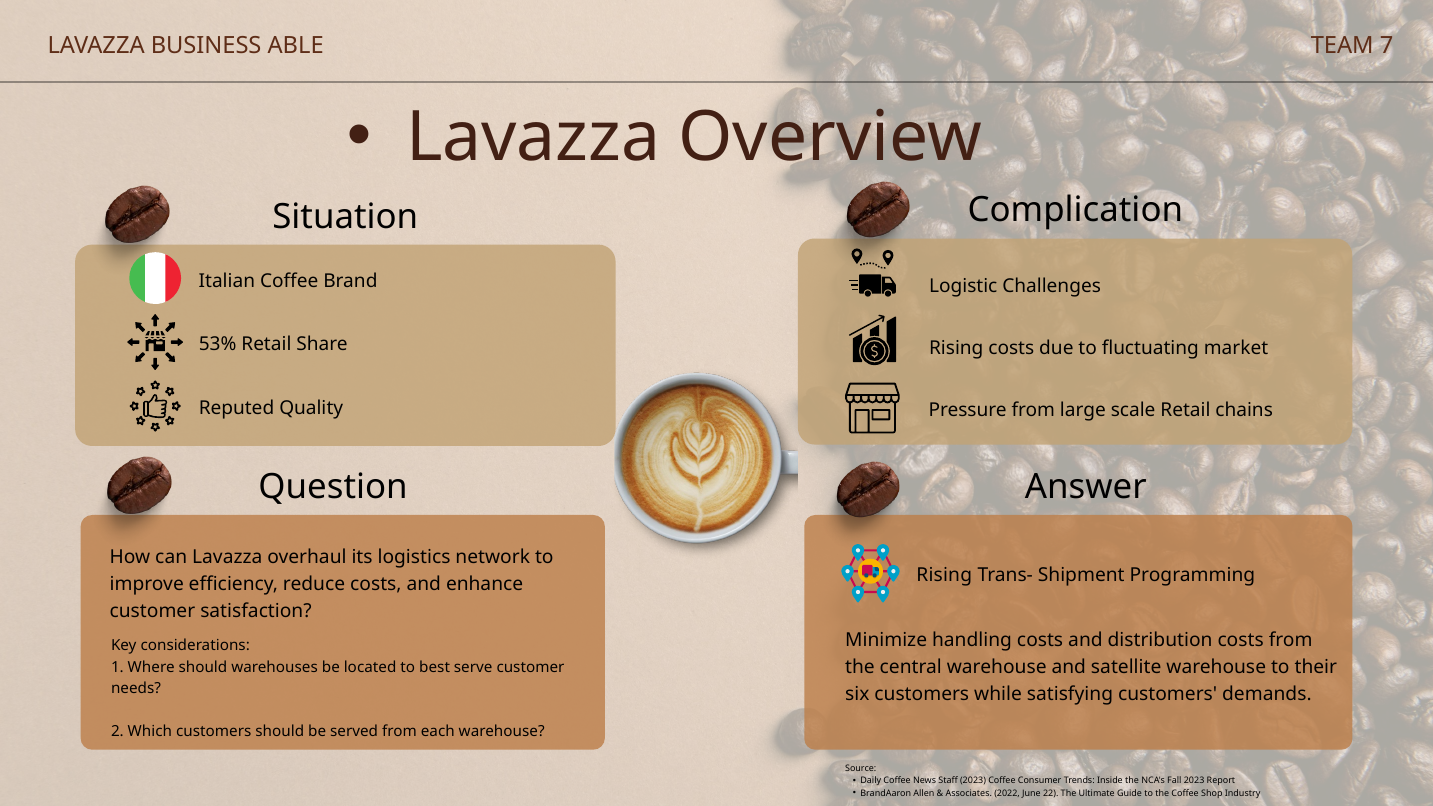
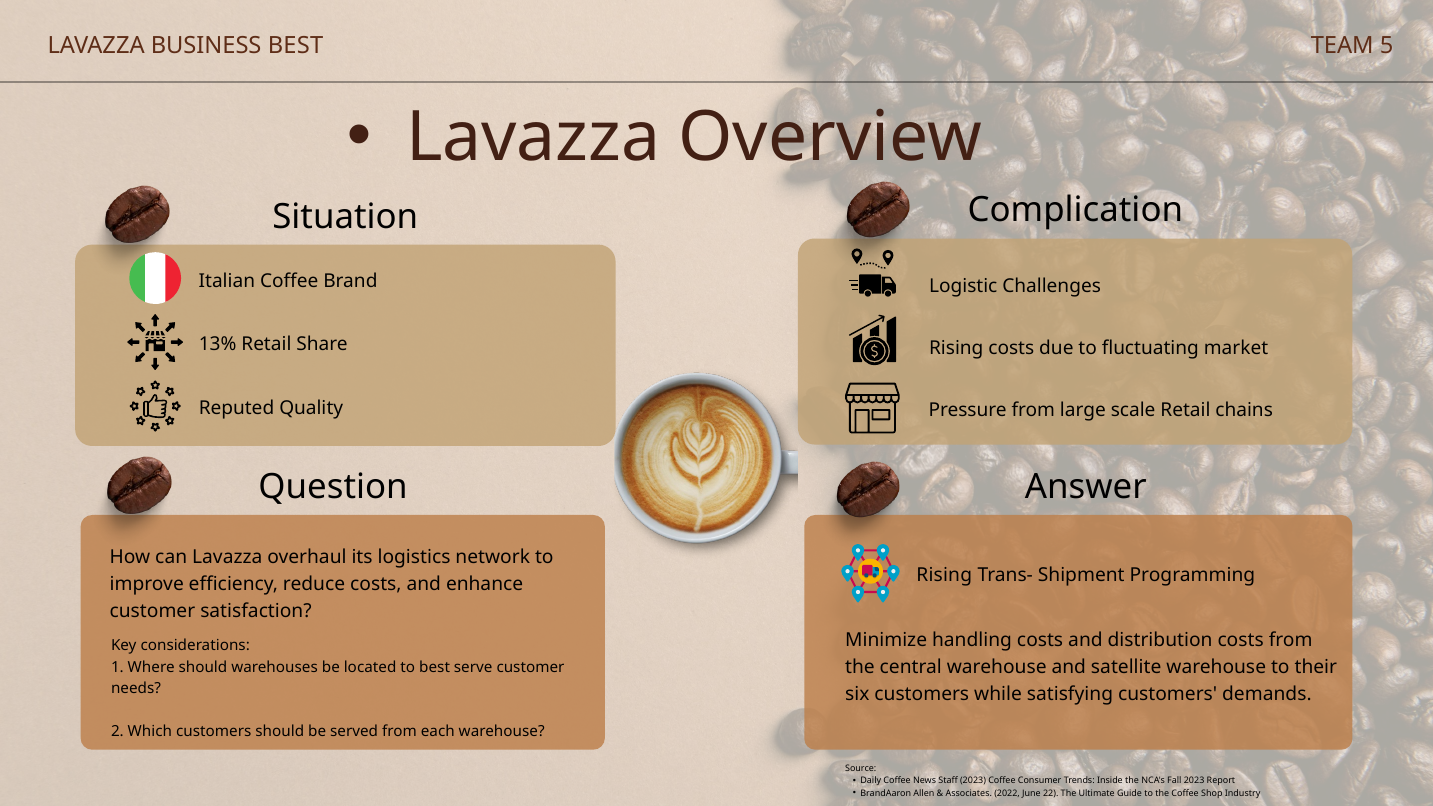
BUSINESS ABLE: ABLE -> BEST
7: 7 -> 5
53%: 53% -> 13%
